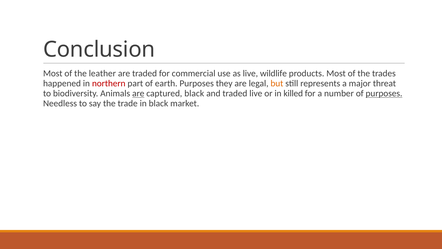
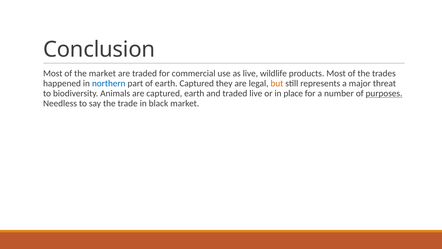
the leather: leather -> market
northern colour: red -> blue
earth Purposes: Purposes -> Captured
are at (138, 93) underline: present -> none
captured black: black -> earth
killed: killed -> place
